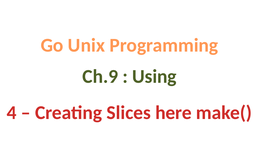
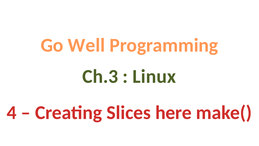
Unix: Unix -> Well
Ch.9: Ch.9 -> Ch.3
Using: Using -> Linux
